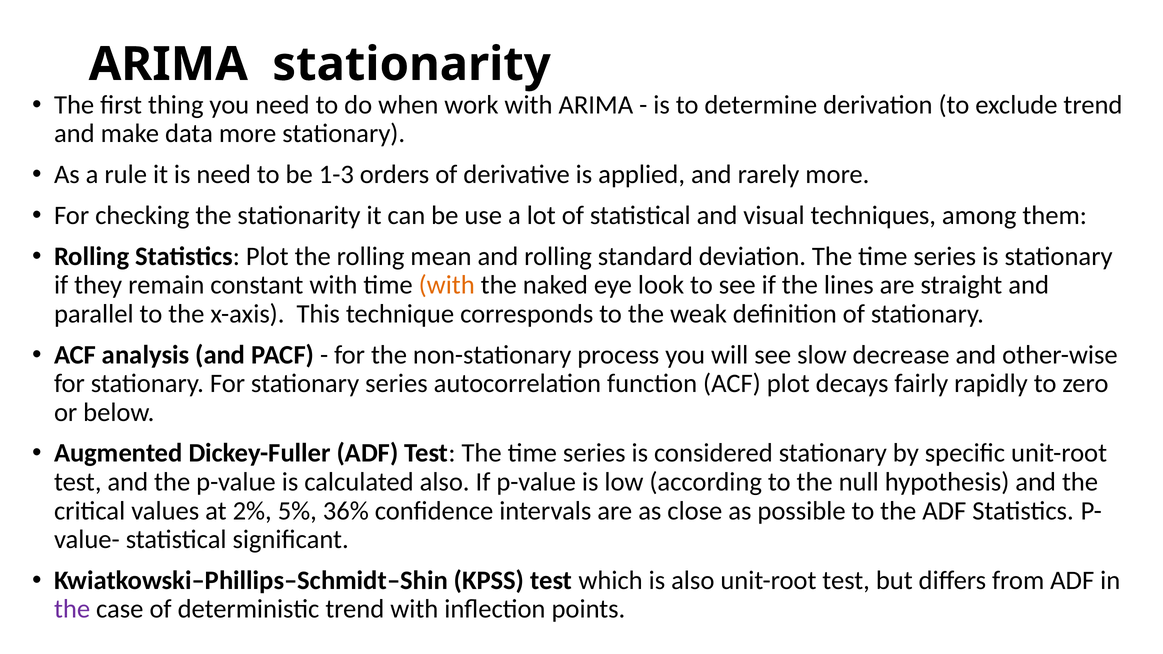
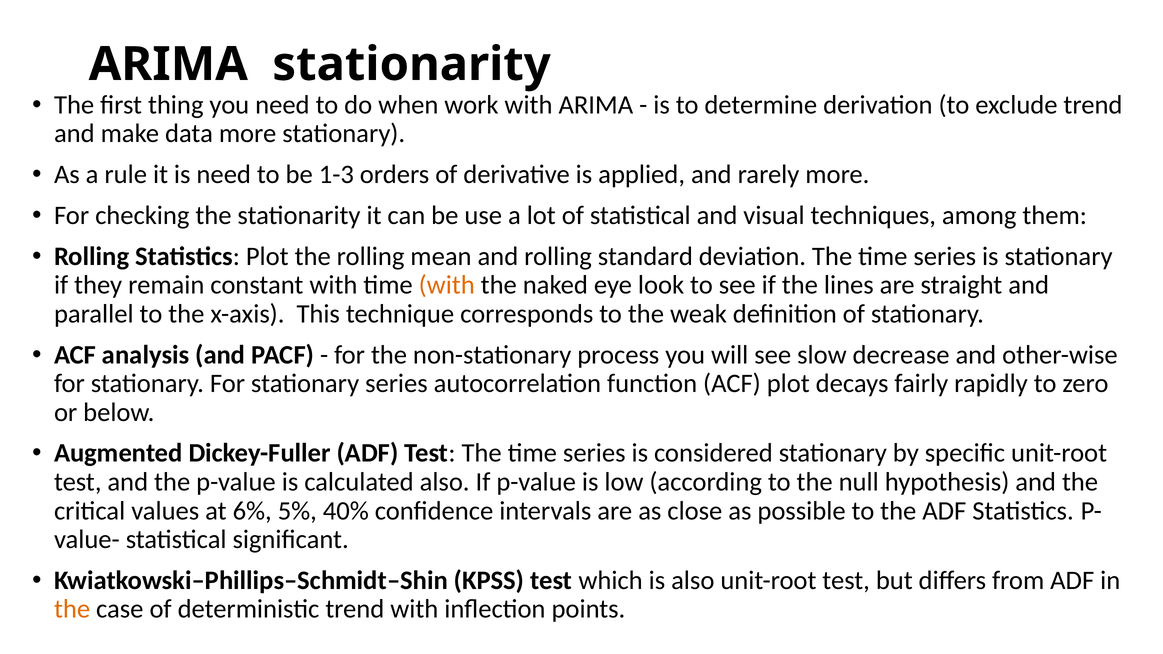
2%: 2% -> 6%
36%: 36% -> 40%
the at (72, 609) colour: purple -> orange
